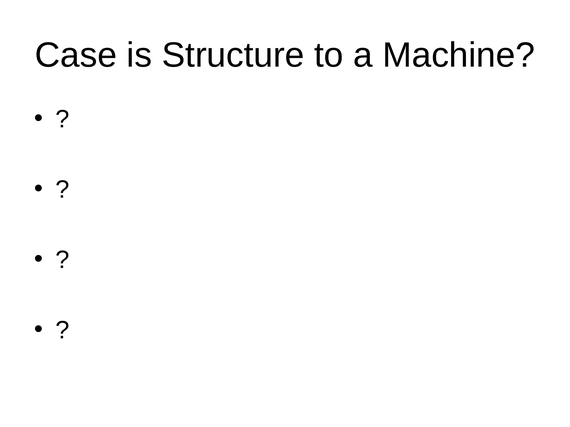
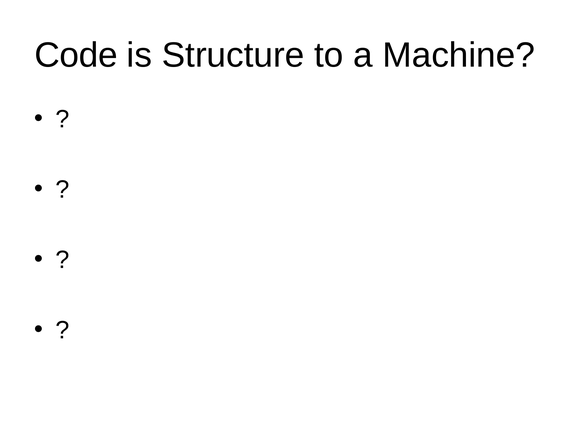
Case: Case -> Code
